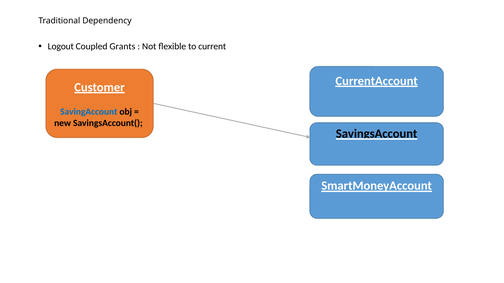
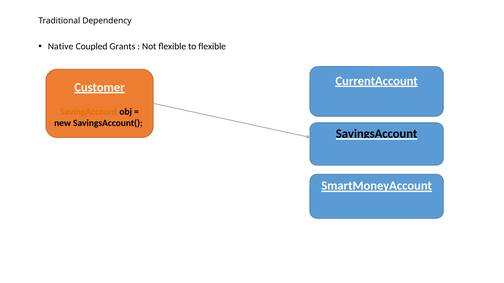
Logout: Logout -> Native
to current: current -> flexible
SavingAccount colour: blue -> orange
